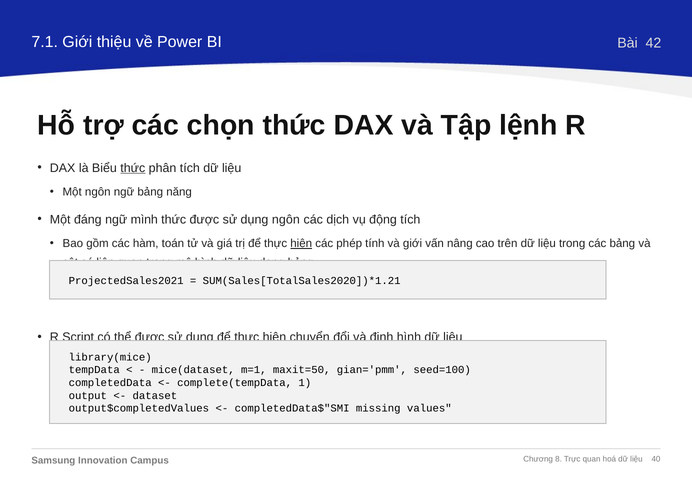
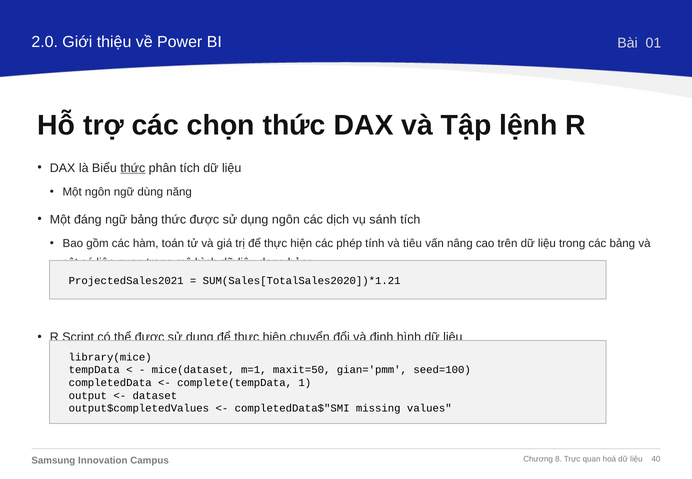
7.1: 7.1 -> 2.0
42: 42 -> 01
ngữ bảng: bảng -> dùng
ngữ mình: mình -> bảng
động: động -> sánh
hiện at (301, 244) underline: present -> none
và giới: giới -> tiêu
